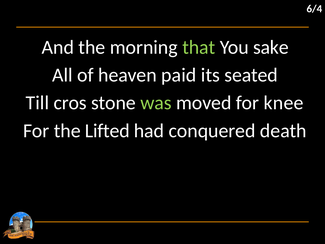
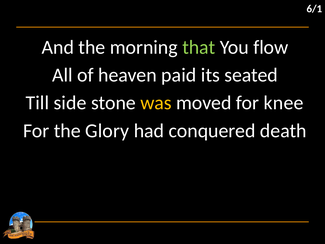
6/4: 6/4 -> 6/1
sake: sake -> flow
cros: cros -> side
was colour: light green -> yellow
Lifted: Lifted -> Glory
